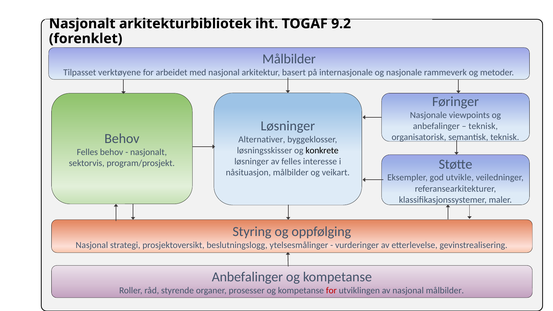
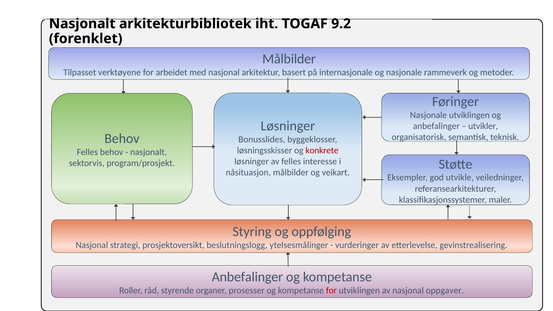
Nasjonale viewpoints: viewpoints -> utviklingen
teknisk at (483, 126): teknisk -> utvikler
Alternativer: Alternativer -> Bonusslides
konkrete colour: black -> red
nasjonal målbilder: målbilder -> oppgaver
